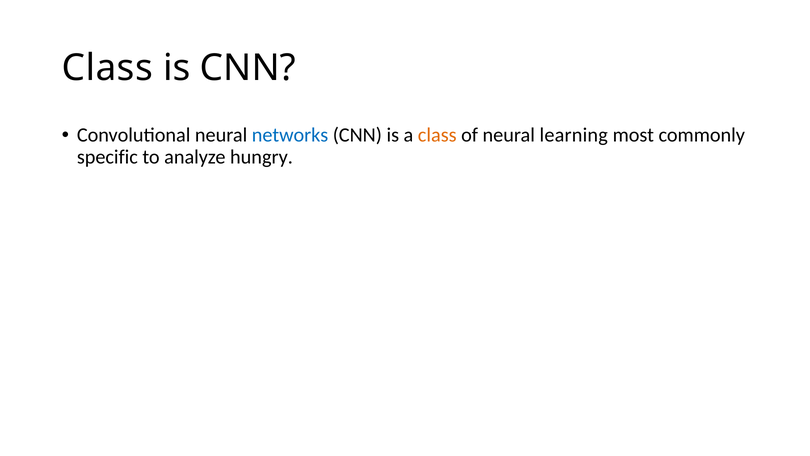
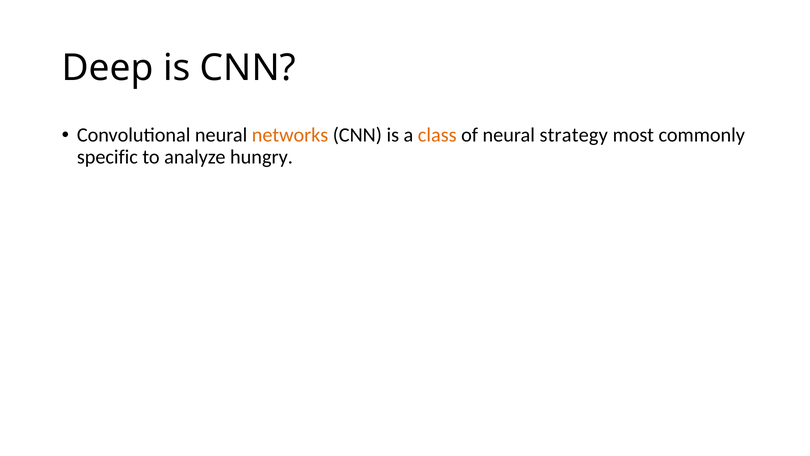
Class at (107, 68): Class -> Deep
networks colour: blue -> orange
learning: learning -> strategy
